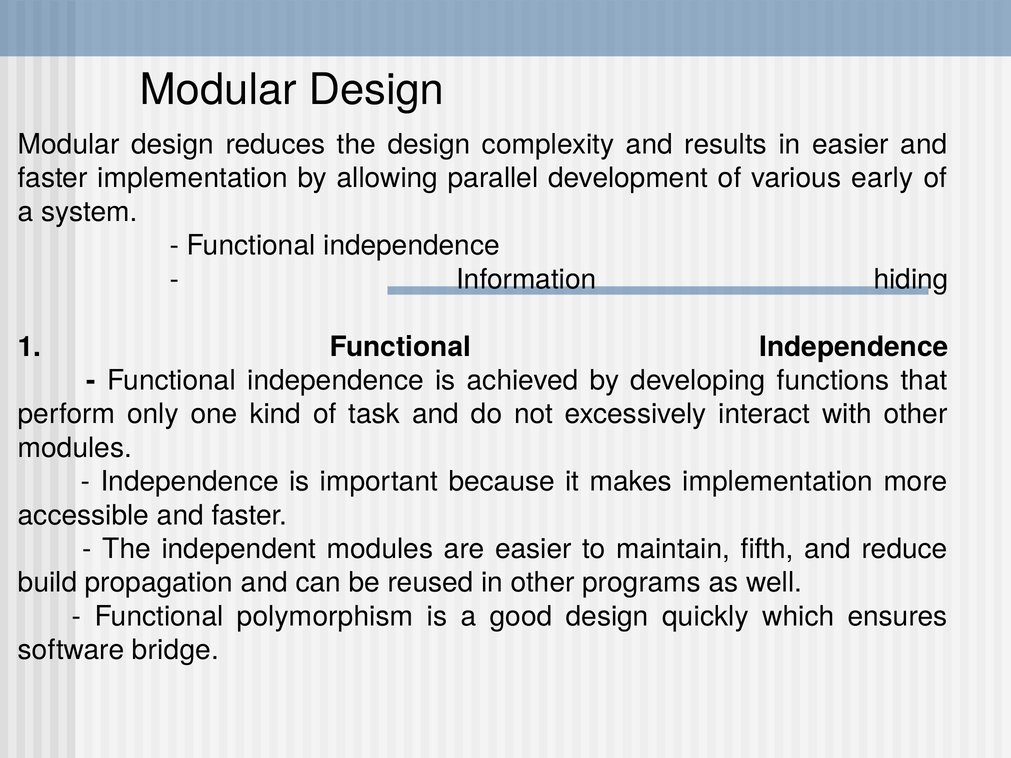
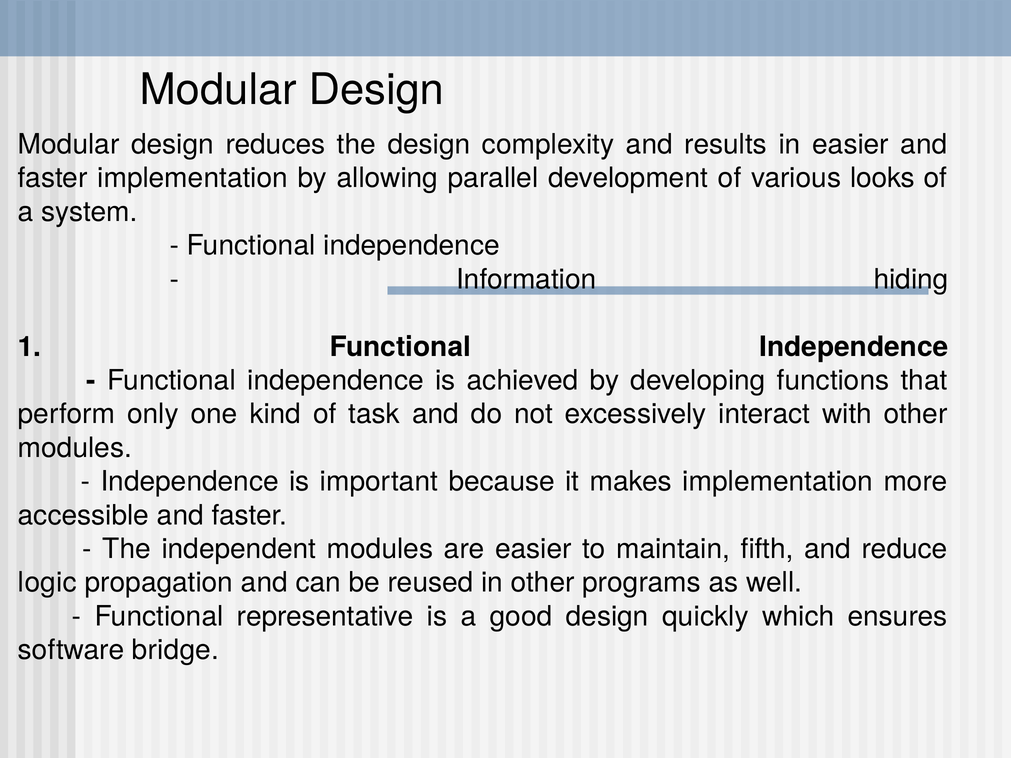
early: early -> looks
build: build -> logic
polymorphism: polymorphism -> representative
